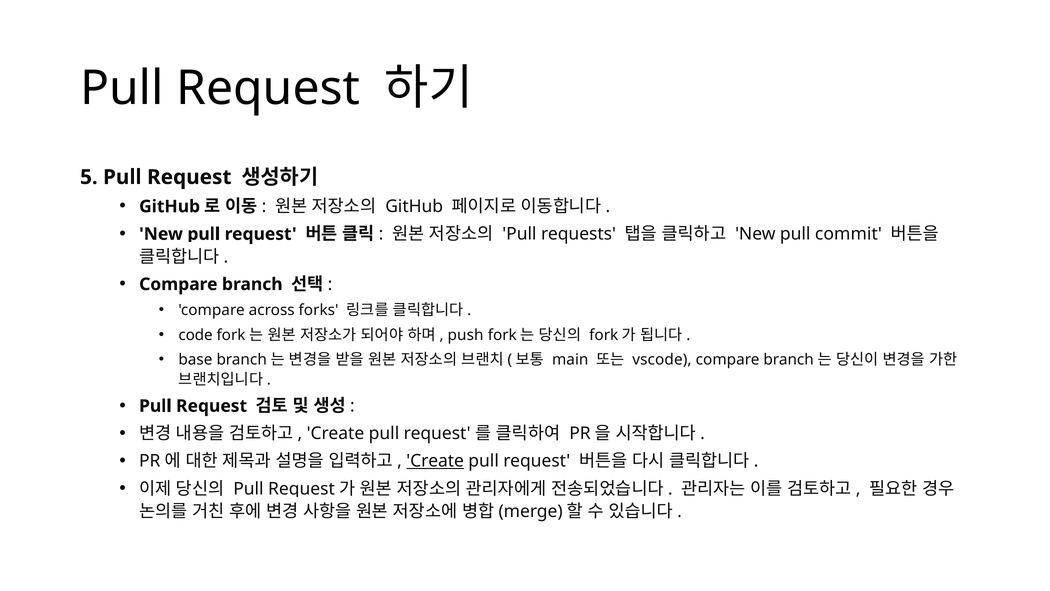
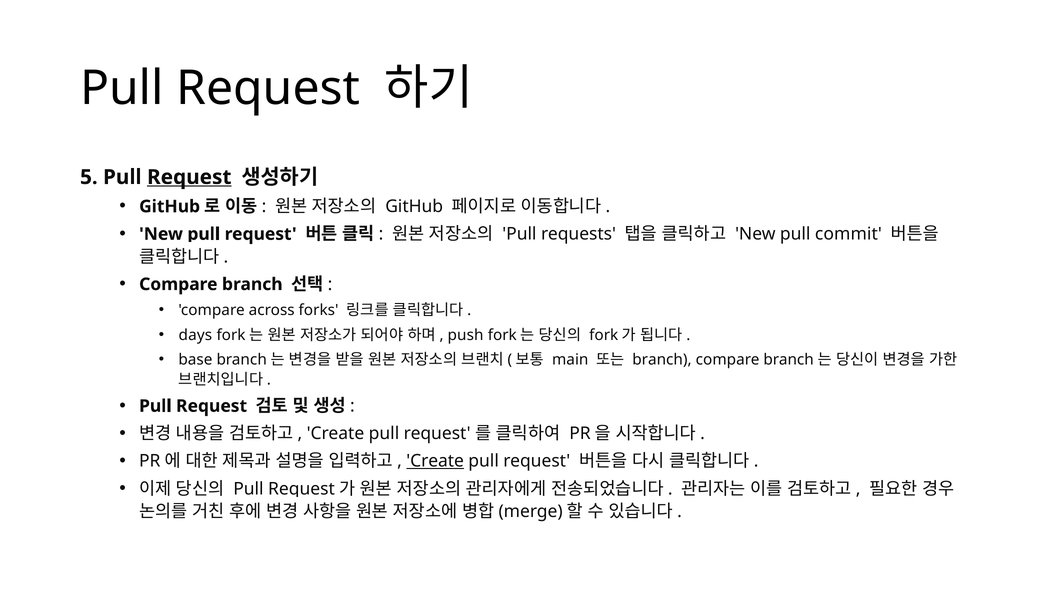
Request at (189, 177) underline: none -> present
code: code -> days
vscode at (662, 360): vscode -> branch
